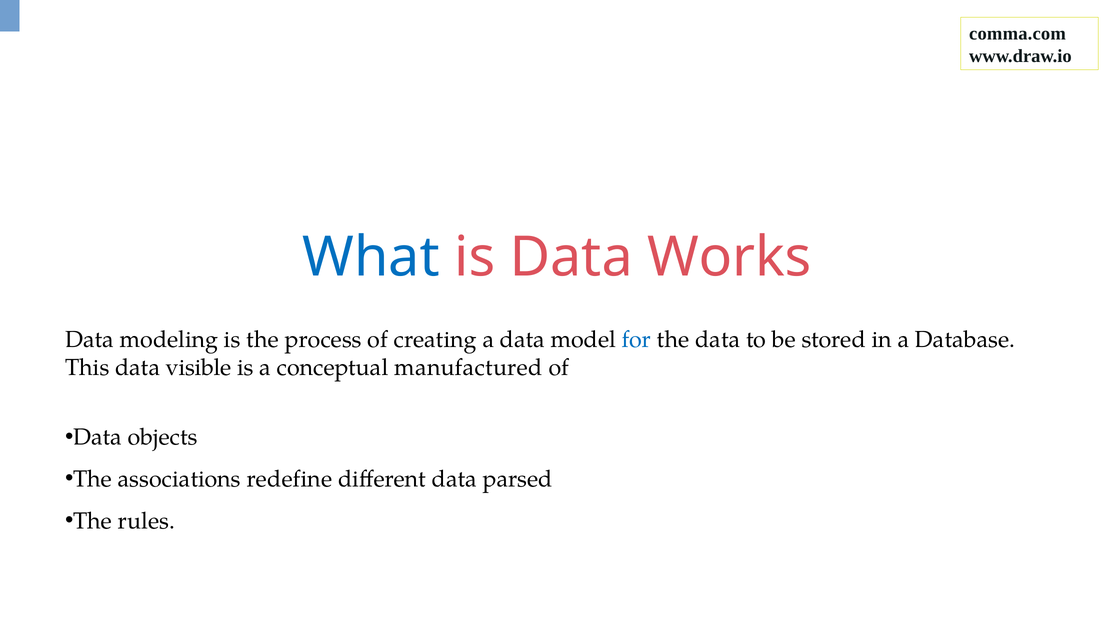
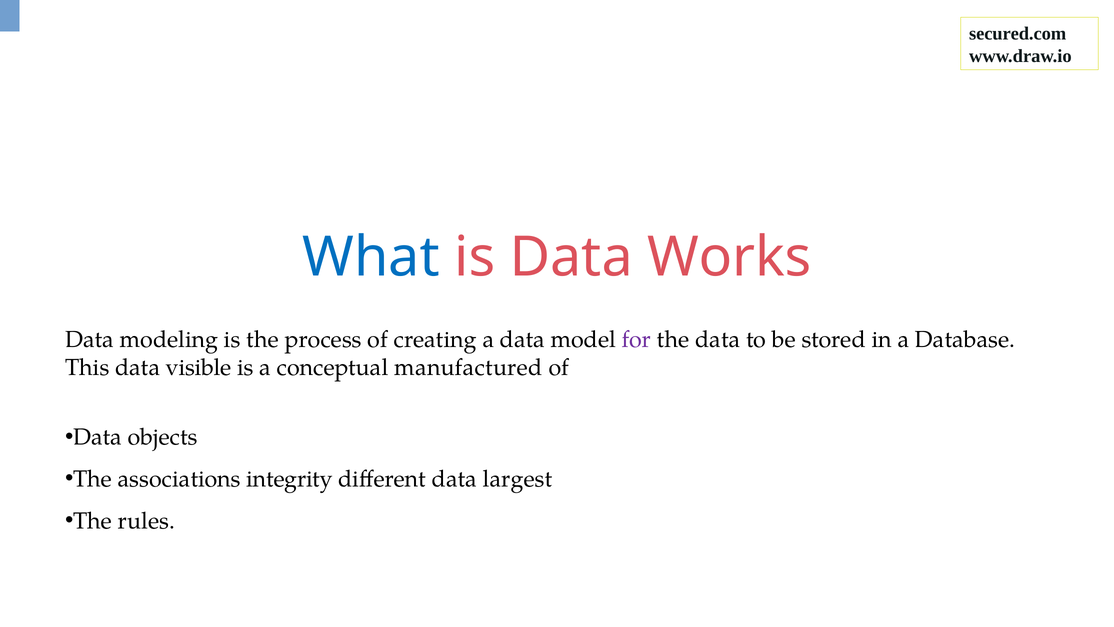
comma.com: comma.com -> secured.com
for colour: blue -> purple
redefine: redefine -> integrity
parsed: parsed -> largest
